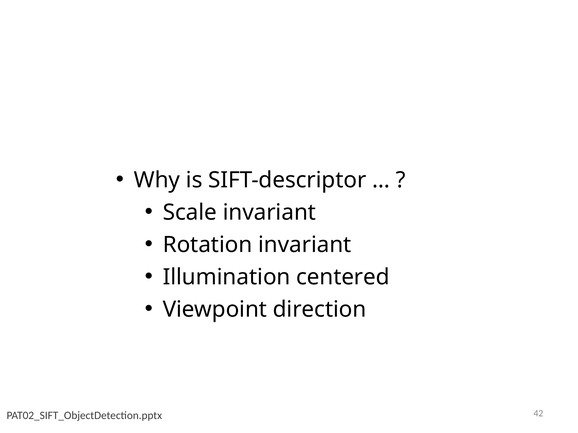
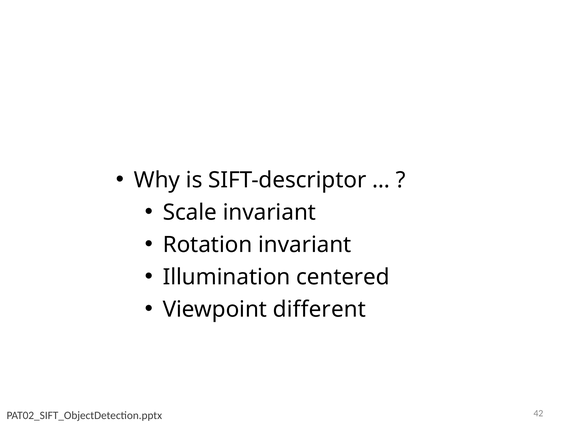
direction: direction -> different
